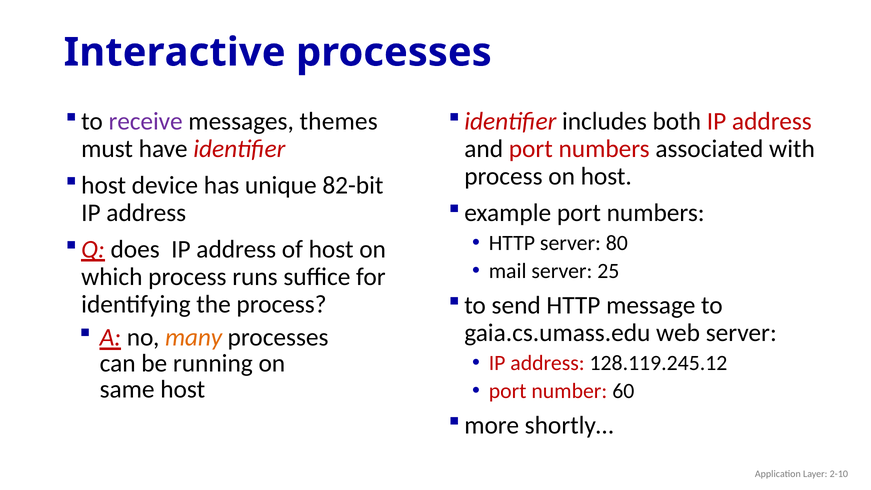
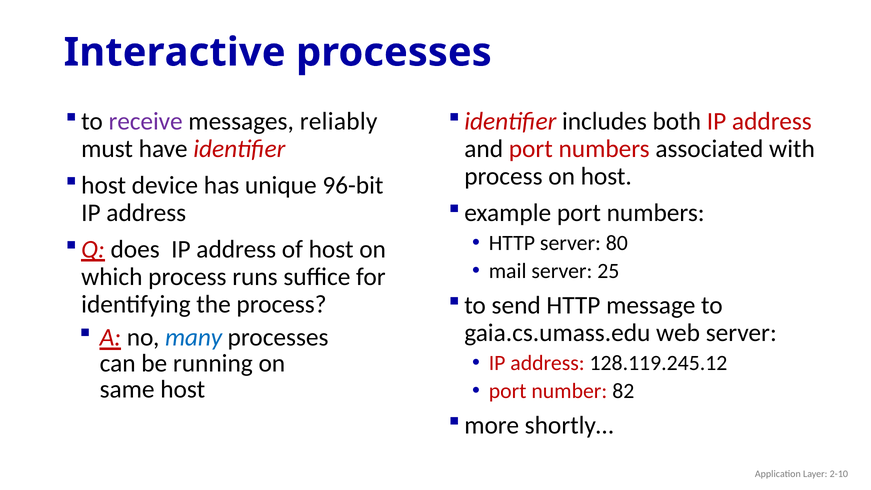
themes: themes -> reliably
82-bit: 82-bit -> 96-bit
many colour: orange -> blue
60: 60 -> 82
